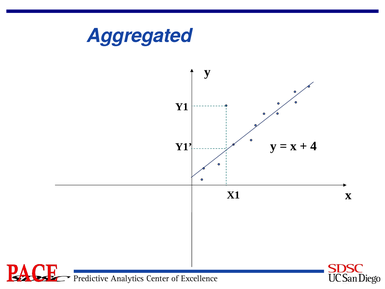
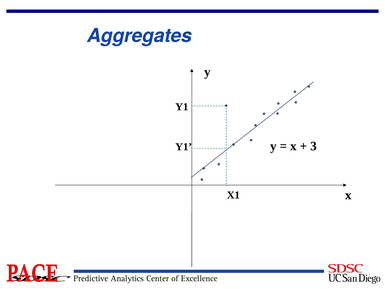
Aggregated: Aggregated -> Aggregates
4: 4 -> 3
